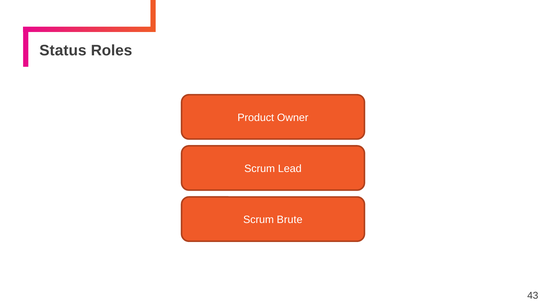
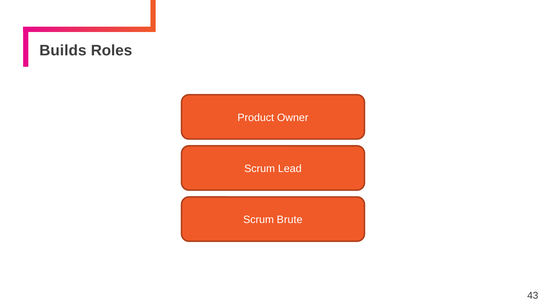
Status: Status -> Builds
